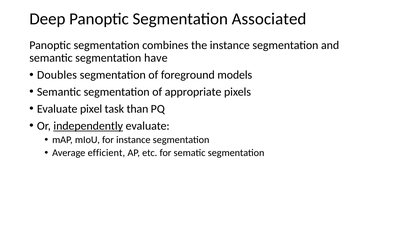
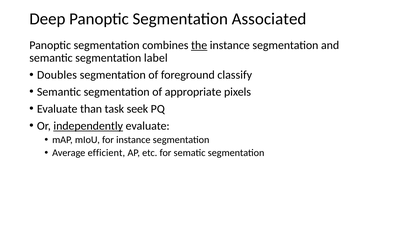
the underline: none -> present
have: have -> label
models: models -> classify
pixel: pixel -> than
than: than -> seek
